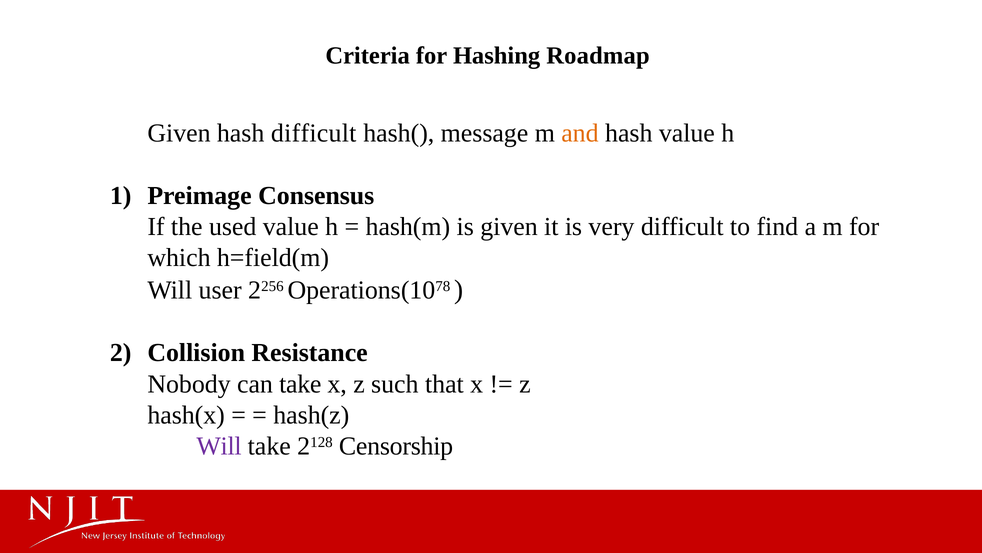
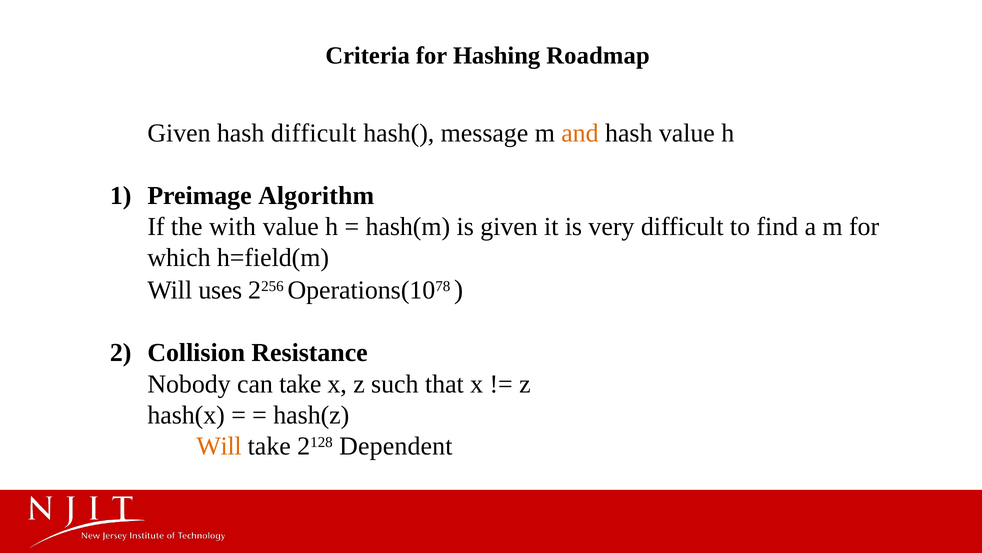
Consensus: Consensus -> Algorithm
used: used -> with
user: user -> uses
Will at (219, 446) colour: purple -> orange
Censorship: Censorship -> Dependent
